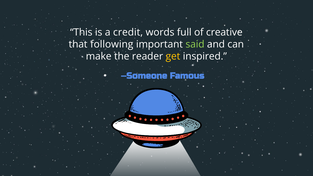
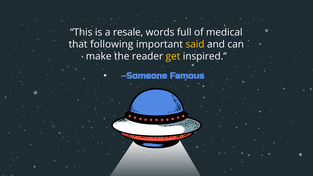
credit: credit -> resale
creative: creative -> medical
said colour: light green -> yellow
